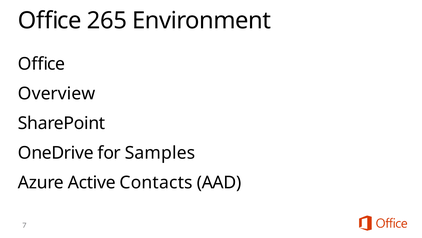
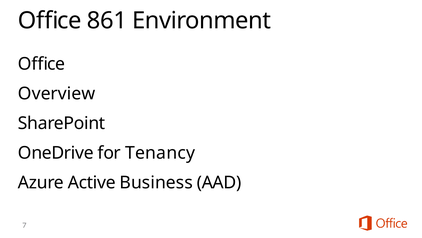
265: 265 -> 861
Samples: Samples -> Tenancy
Contacts: Contacts -> Business
